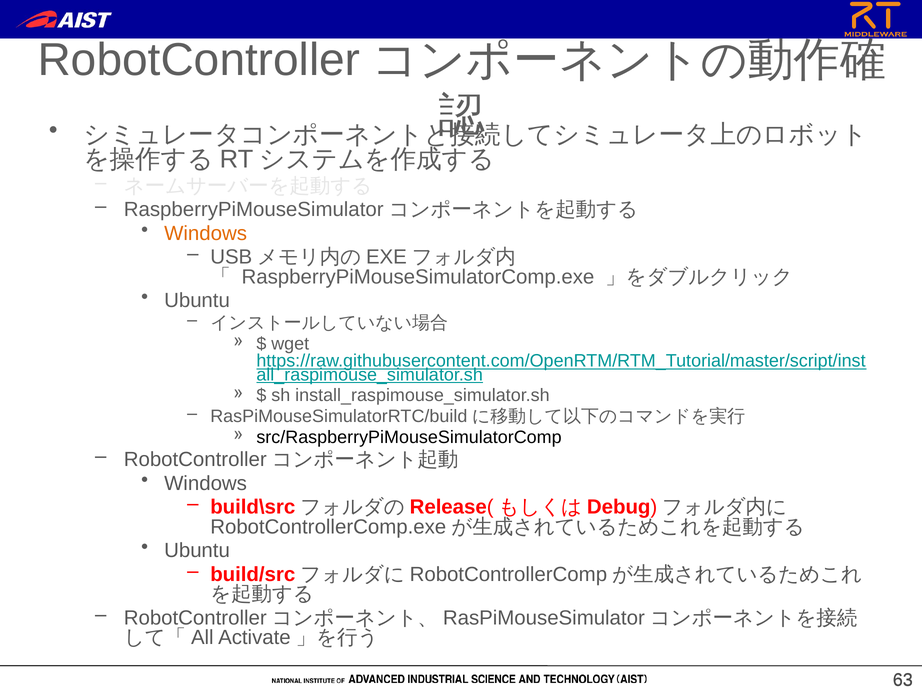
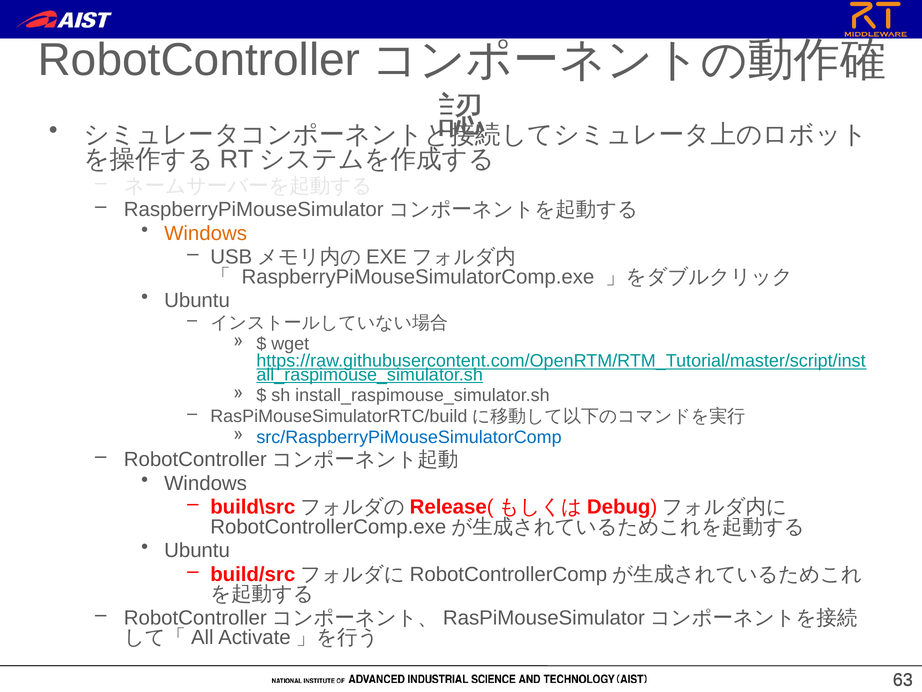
src/RaspberryPiMouseSimulatorComp colour: black -> blue
